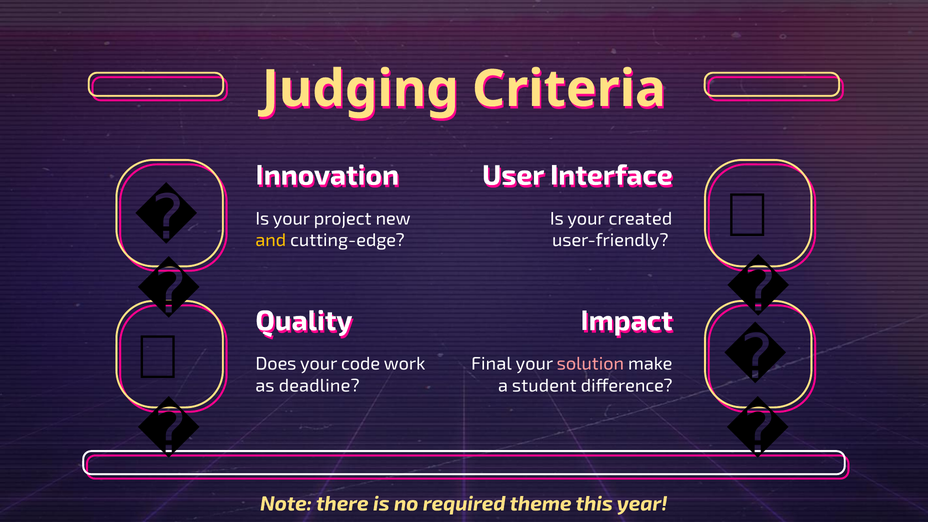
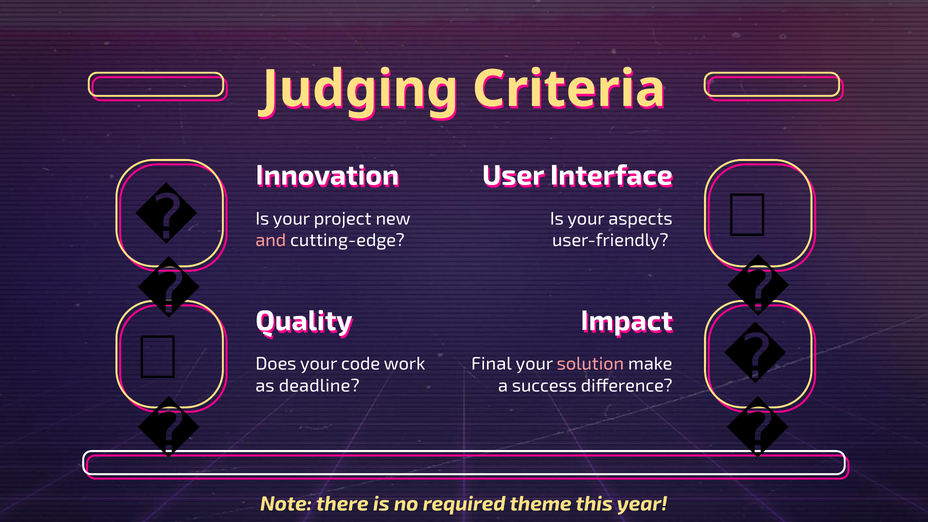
created: created -> aspects
and colour: yellow -> pink
student: student -> success
